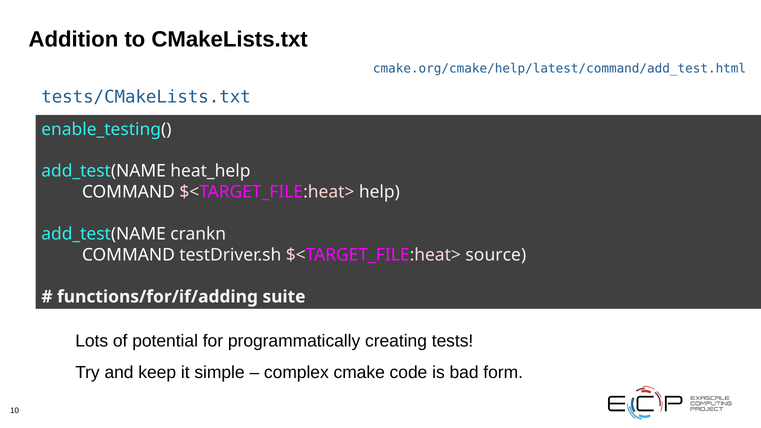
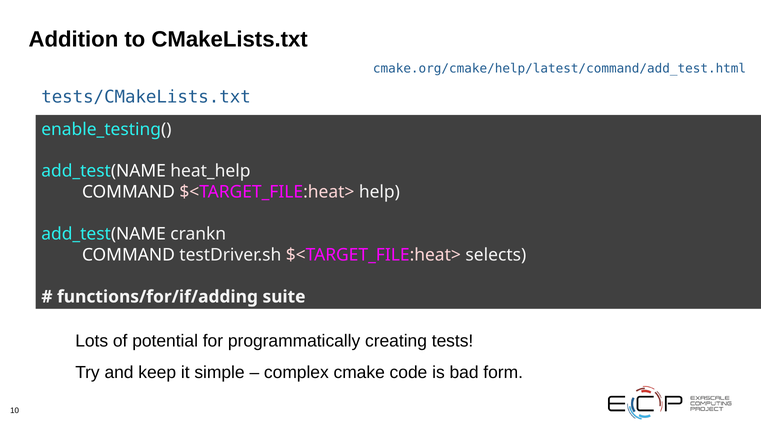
source: source -> selects
